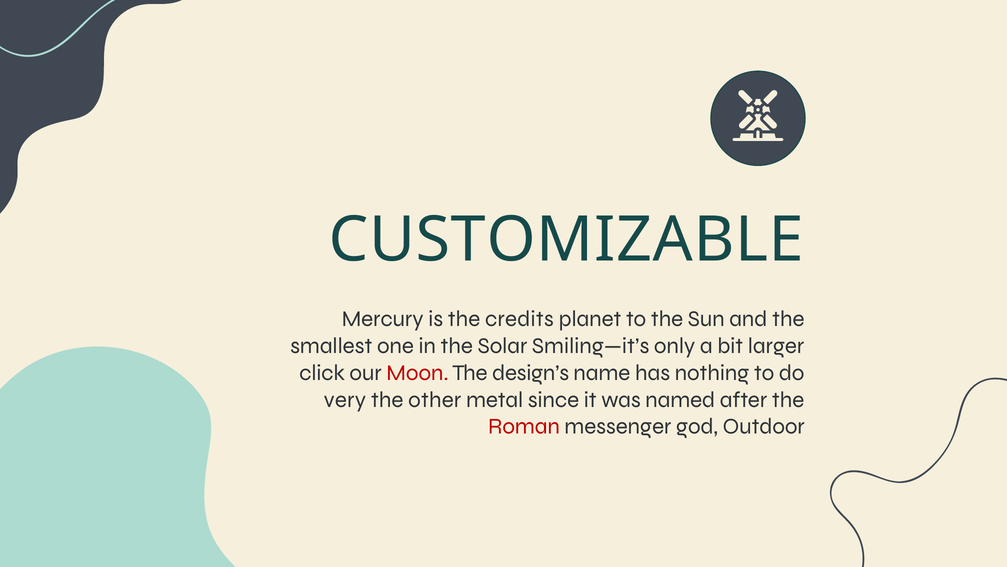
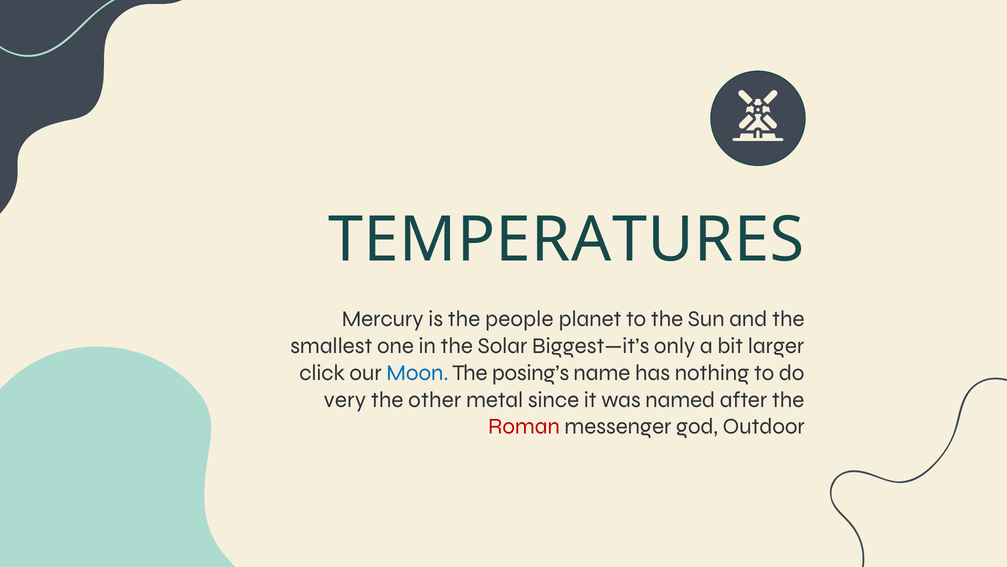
CUSTOMIZABLE: CUSTOMIZABLE -> TEMPERATURES
credits: credits -> people
Smiling—it’s: Smiling—it’s -> Biggest—it’s
Moon colour: red -> blue
design’s: design’s -> posing’s
